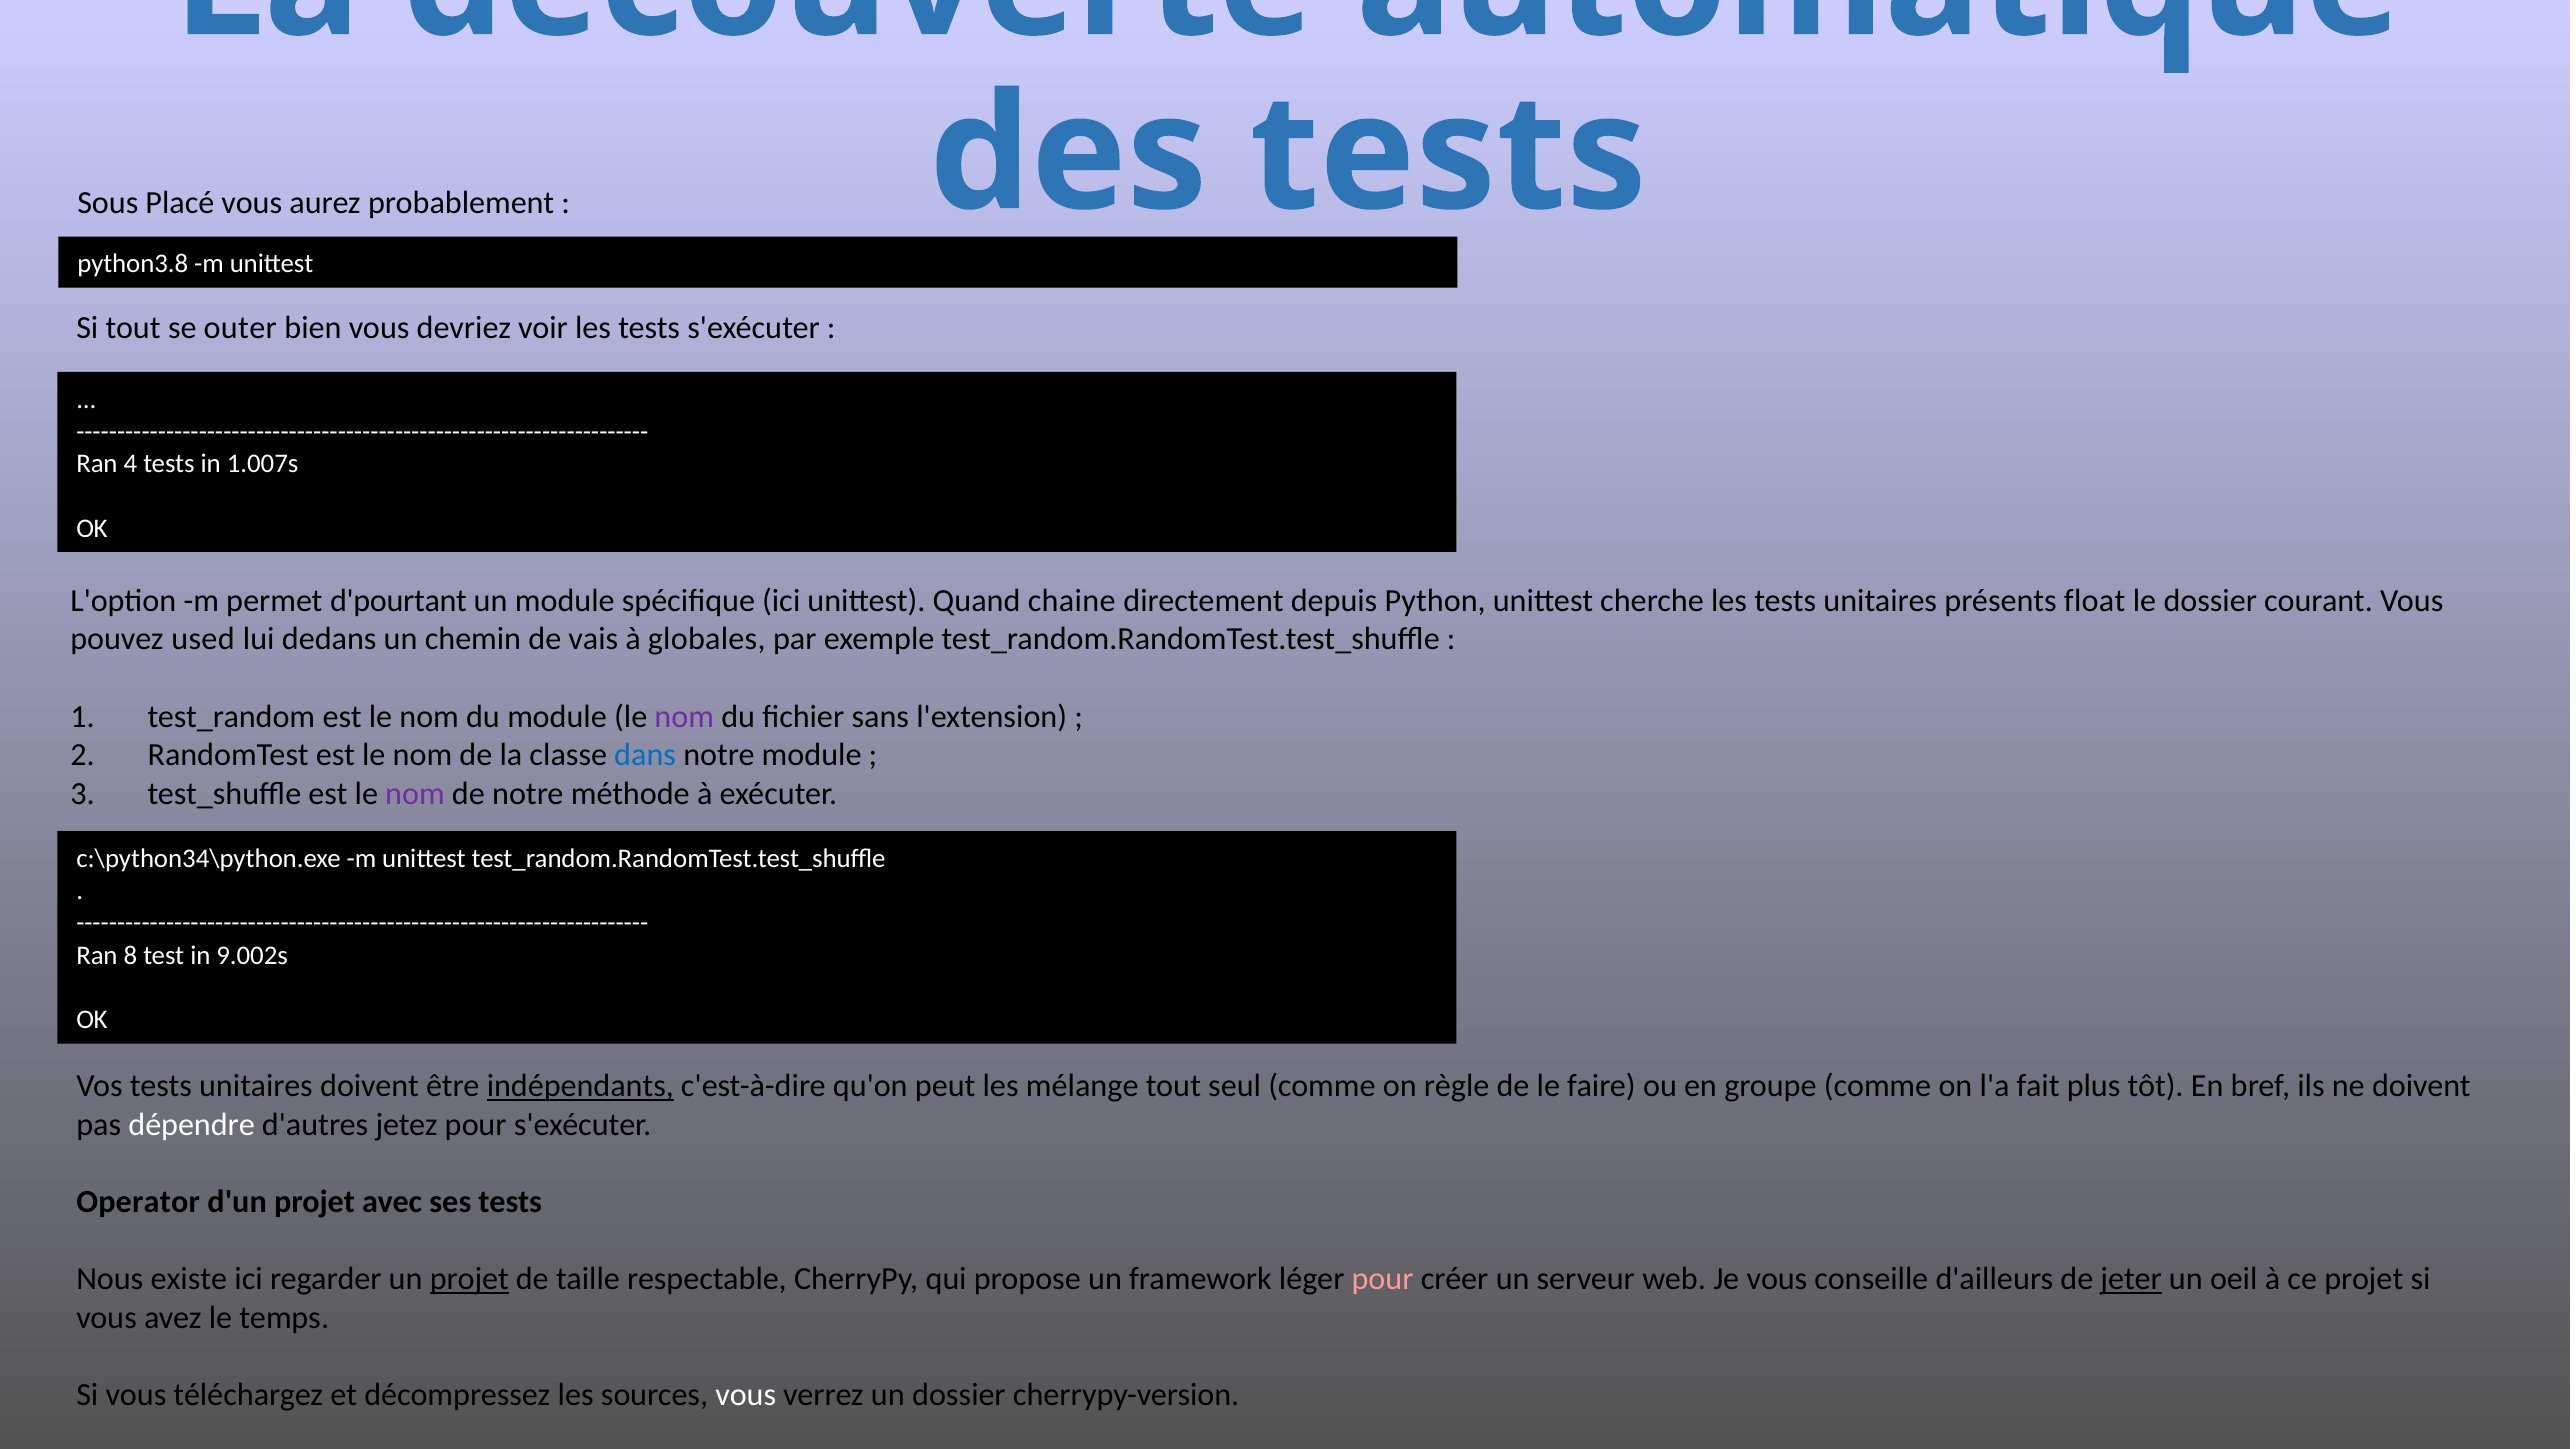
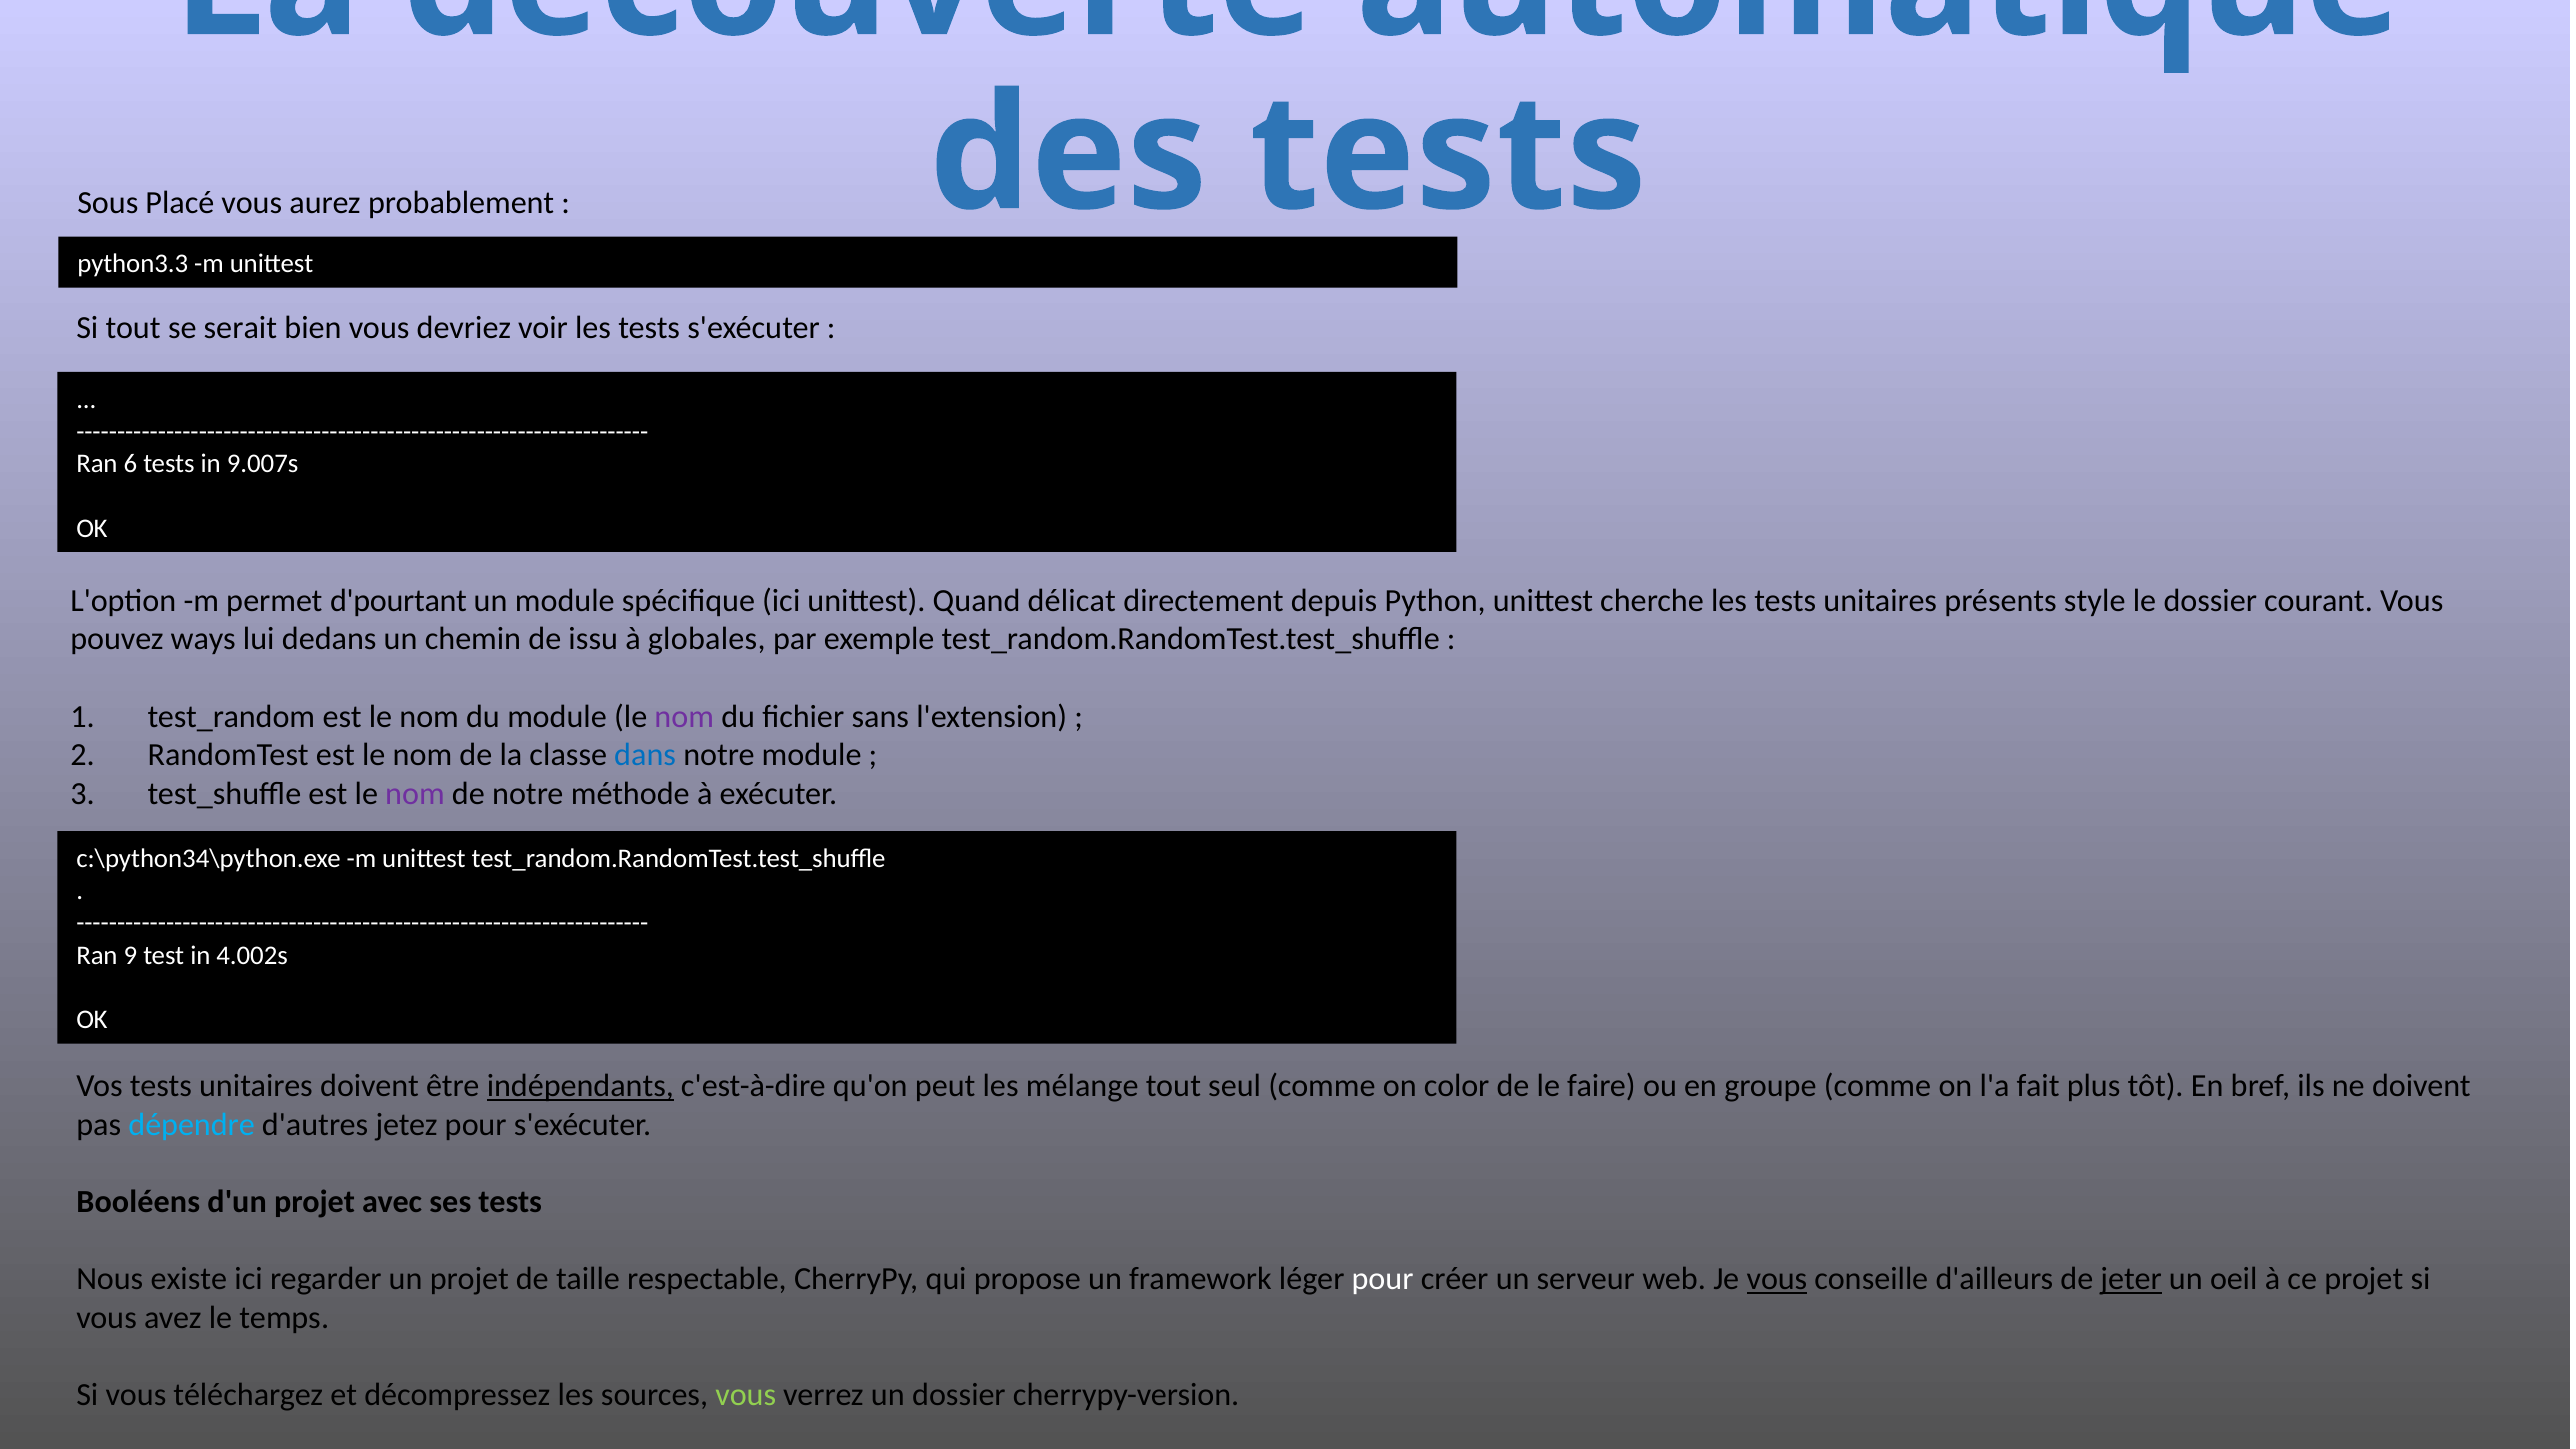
python3.8: python3.8 -> python3.3
outer: outer -> serait
4: 4 -> 6
1.007s: 1.007s -> 9.007s
chaine: chaine -> délicat
float: float -> style
used: used -> ways
vais: vais -> issu
8: 8 -> 9
9.002s: 9.002s -> 4.002s
règle: règle -> color
dépendre colour: white -> light blue
Operator: Operator -> Booléens
projet at (469, 1279) underline: present -> none
pour at (1383, 1279) colour: pink -> white
vous at (1777, 1279) underline: none -> present
vous at (746, 1395) colour: white -> light green
